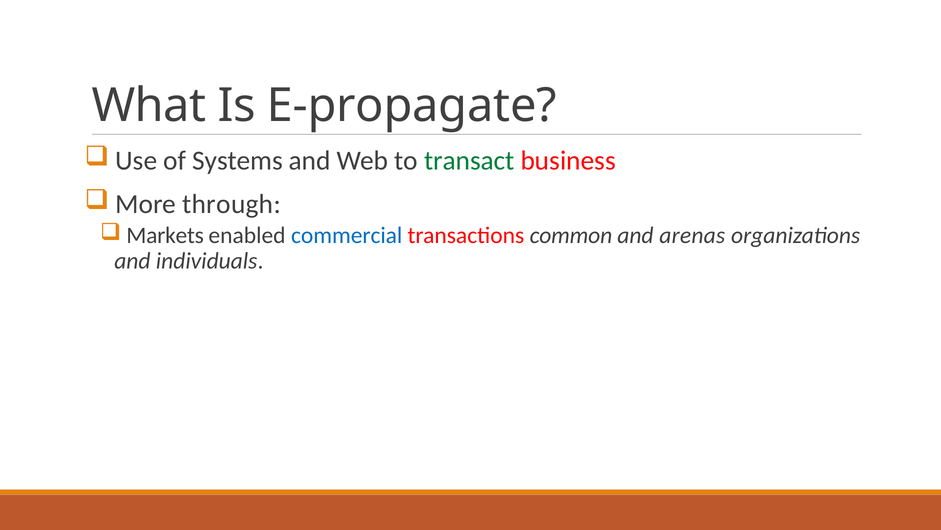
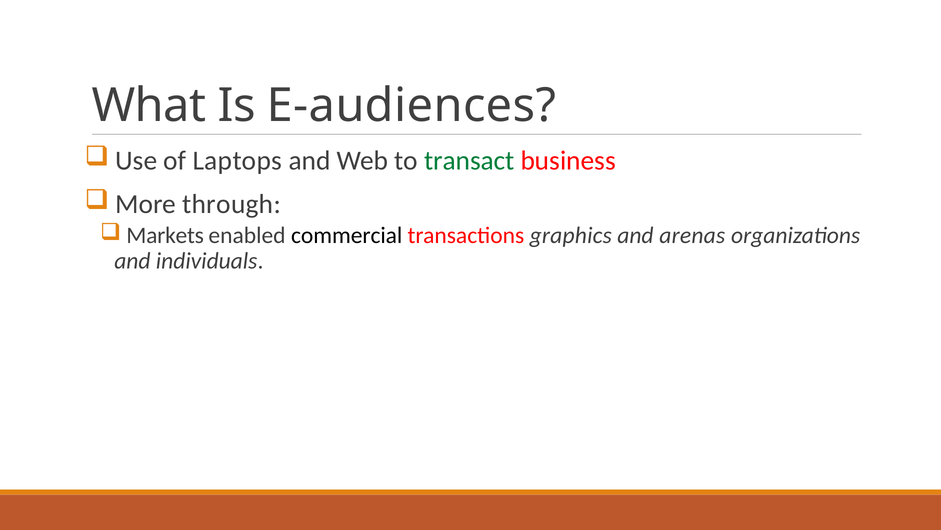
E-propagate: E-propagate -> E-audiences
Systems: Systems -> Laptops
commercial colour: blue -> black
common: common -> graphics
